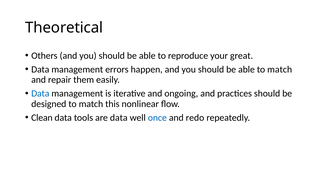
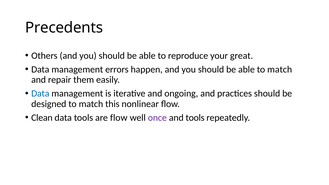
Theoretical: Theoretical -> Precedents
are data: data -> flow
once colour: blue -> purple
and redo: redo -> tools
